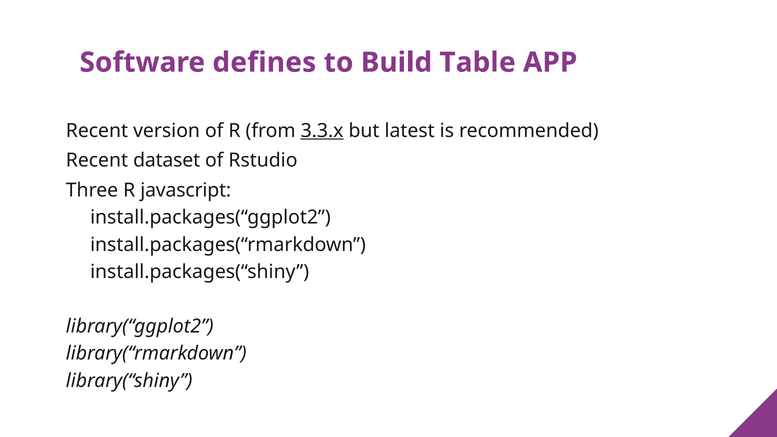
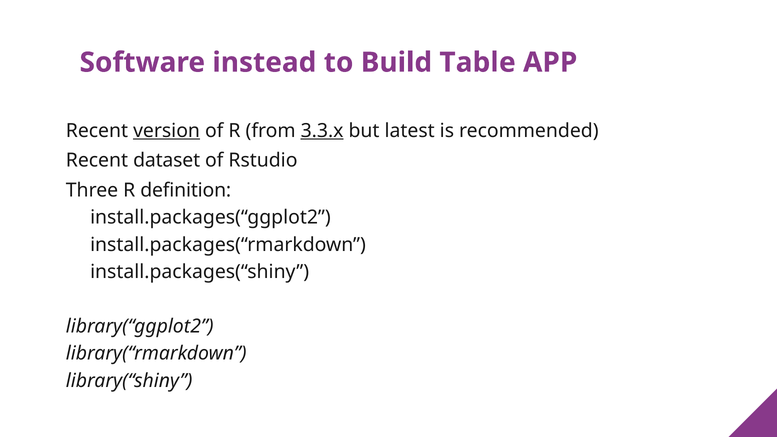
defines: defines -> instead
version underline: none -> present
javascript: javascript -> definition
